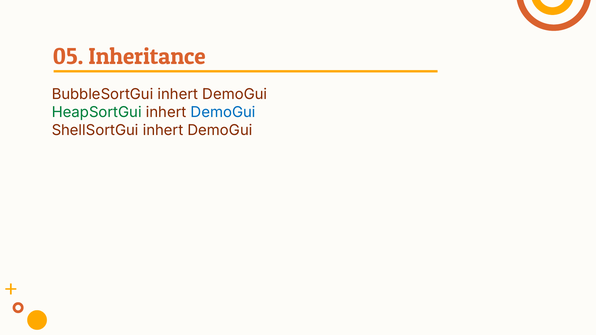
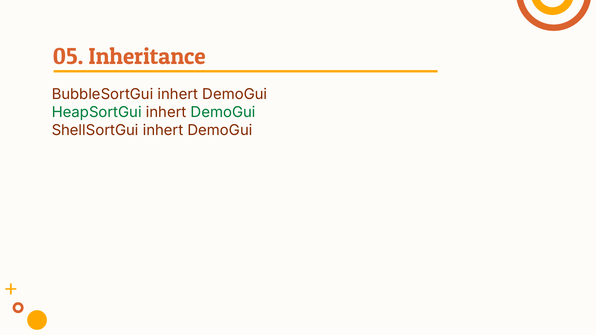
DemoGui at (223, 112) colour: blue -> green
